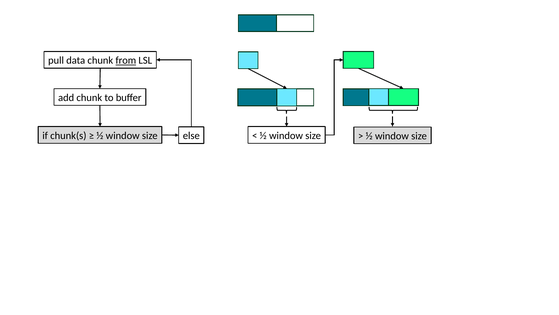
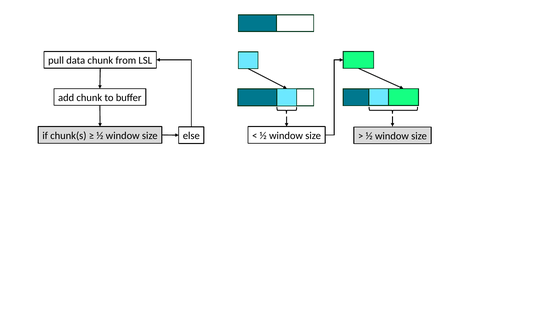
from underline: present -> none
